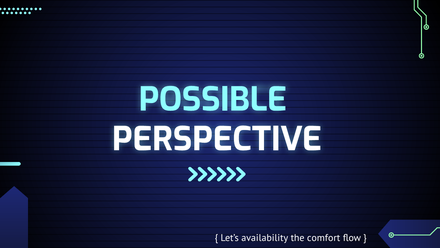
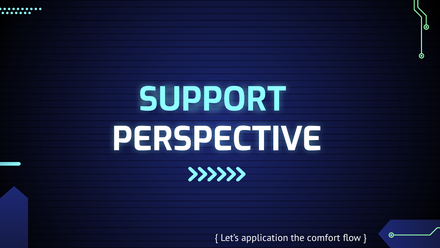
POSSIBLE: POSSIBLE -> SUPPORT
availability: availability -> application
